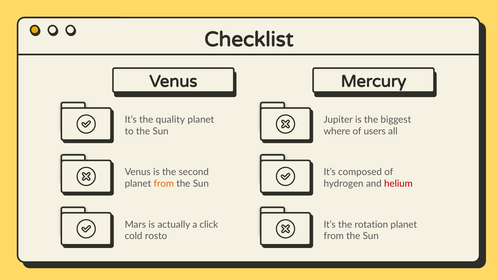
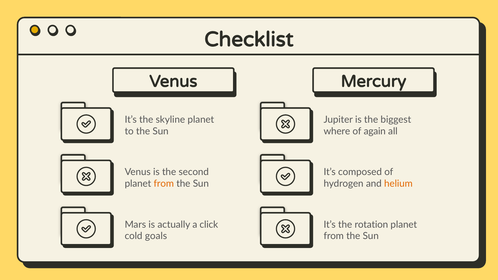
quality: quality -> skyline
users: users -> again
helium colour: red -> orange
rosto: rosto -> goals
